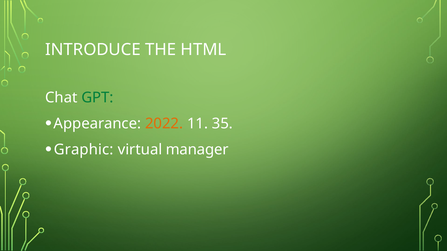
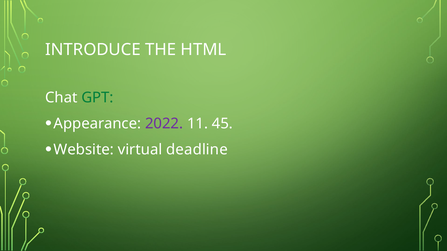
2022 colour: orange -> purple
35: 35 -> 45
Graphic: Graphic -> Website
manager: manager -> deadline
